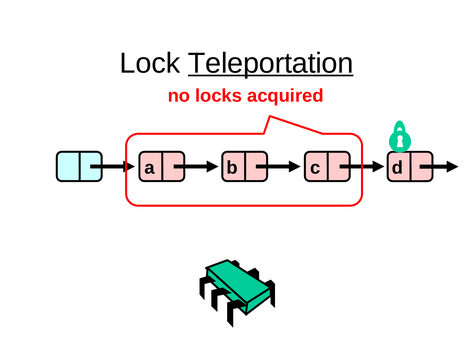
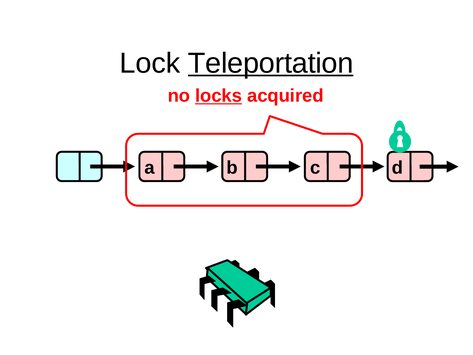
locks underline: none -> present
